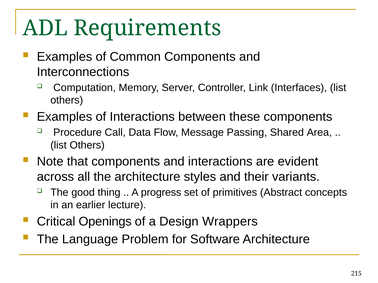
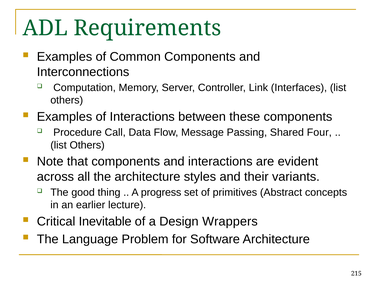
Area: Area -> Four
Openings: Openings -> Inevitable
